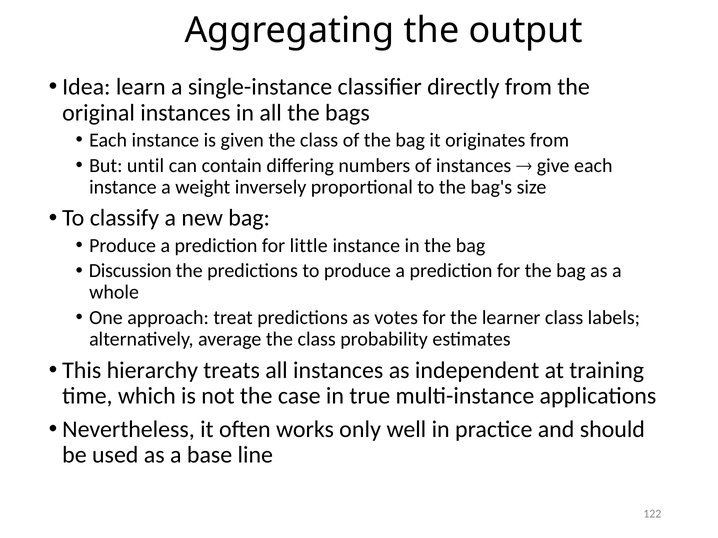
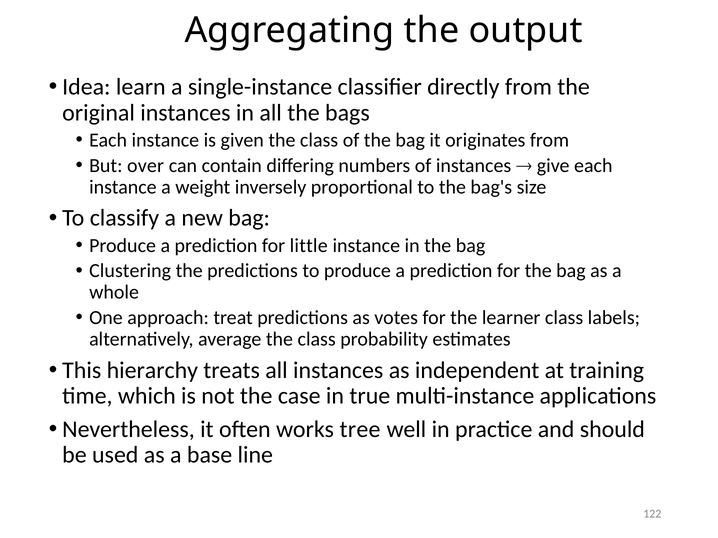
until: until -> over
Discussion: Discussion -> Clustering
only: only -> tree
